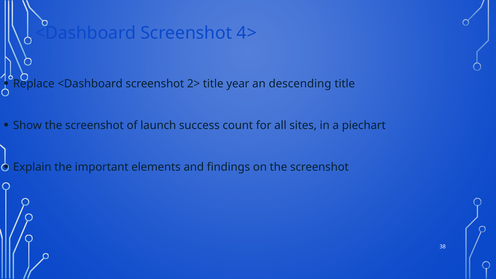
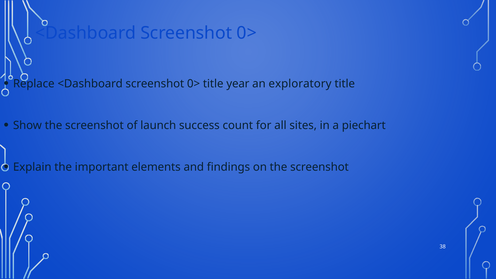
4> at (247, 33): 4> -> 0>
Replace <Dashboard screenshot 2>: 2> -> 0>
descending: descending -> exploratory
